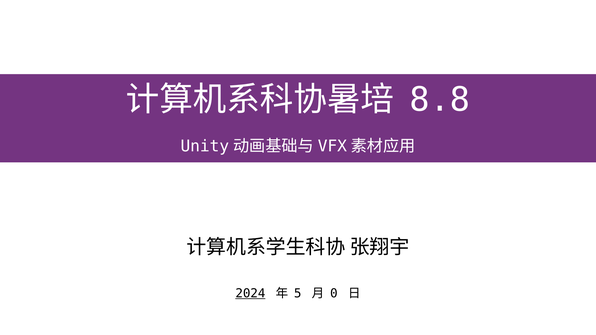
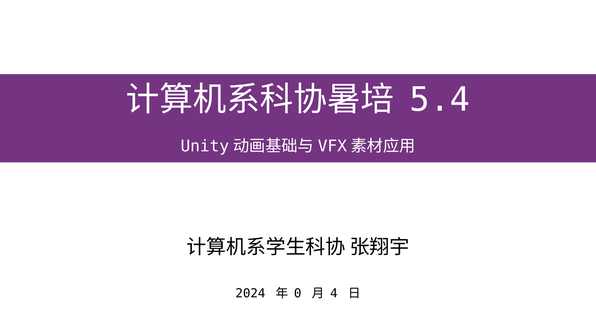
8.8: 8.8 -> 5.4
2024 underline: present -> none
5: 5 -> 0
0: 0 -> 4
